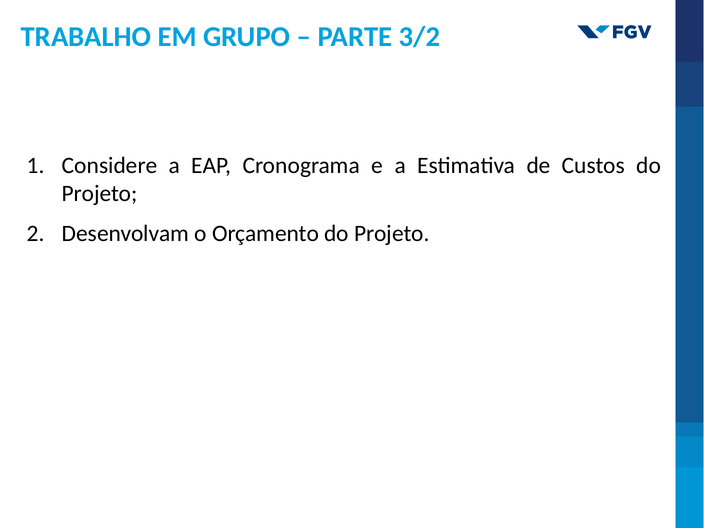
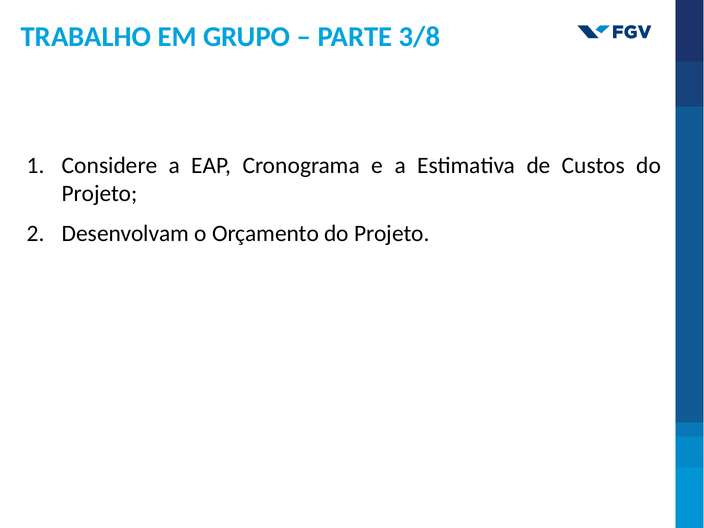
3/2: 3/2 -> 3/8
